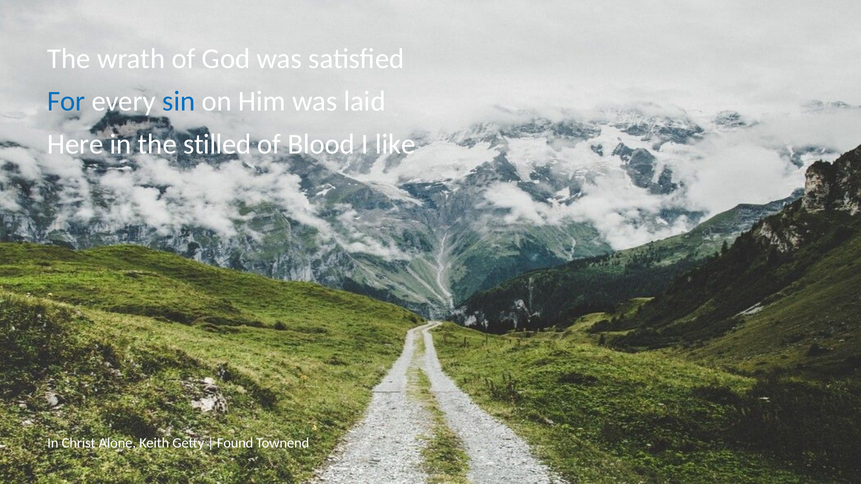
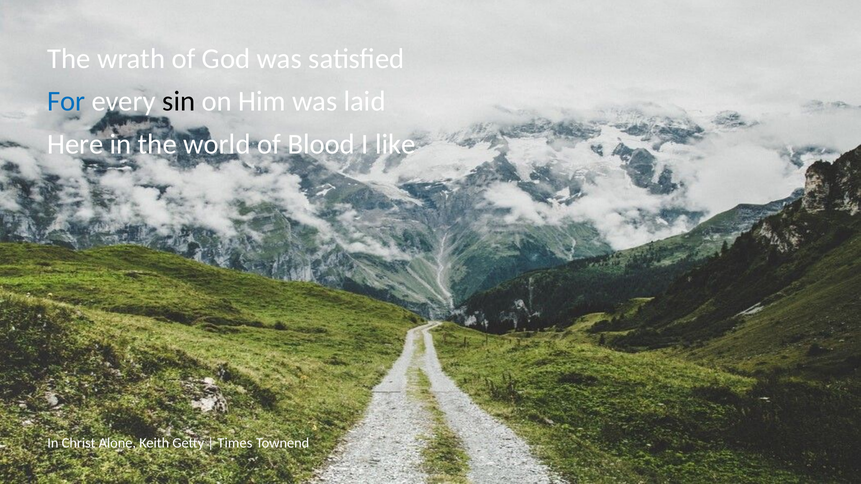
sin colour: blue -> black
stilled: stilled -> world
Found: Found -> Times
